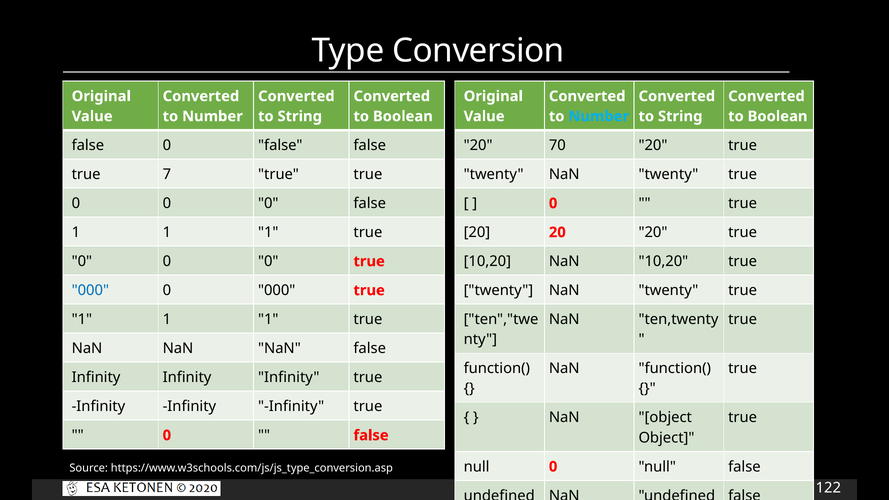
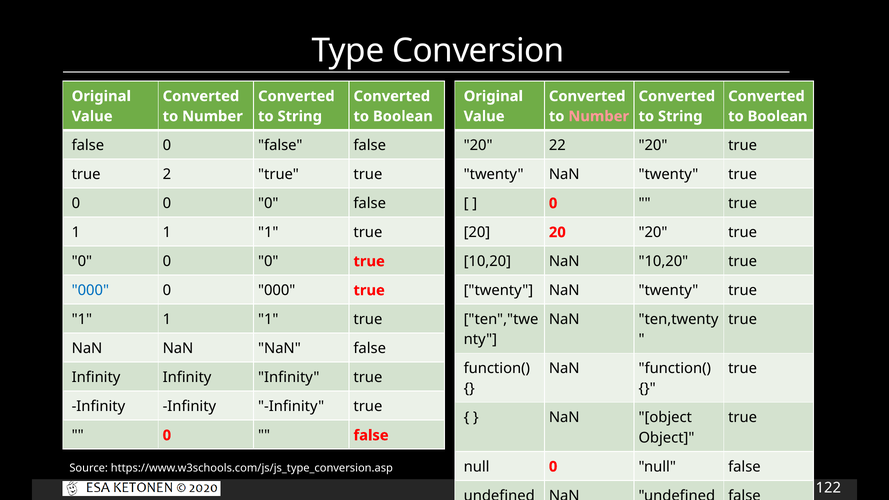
Number at (599, 116) colour: light blue -> pink
70: 70 -> 22
7: 7 -> 2
